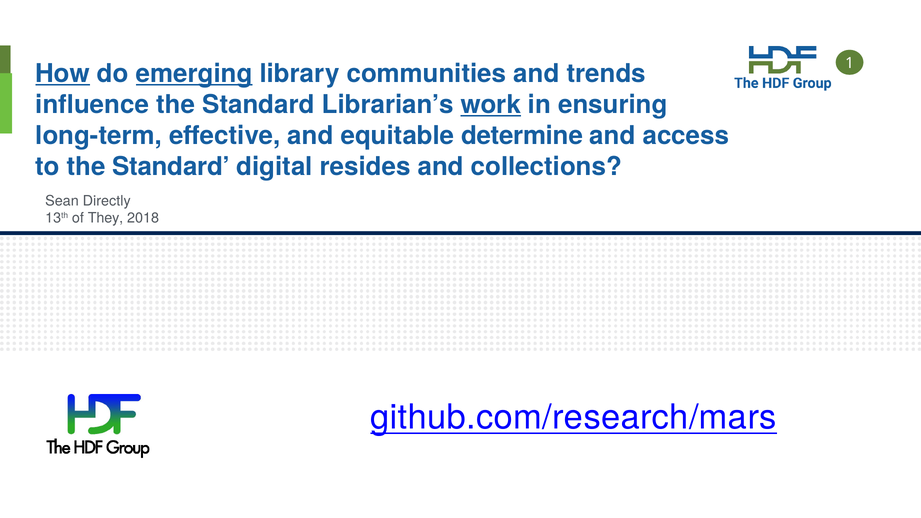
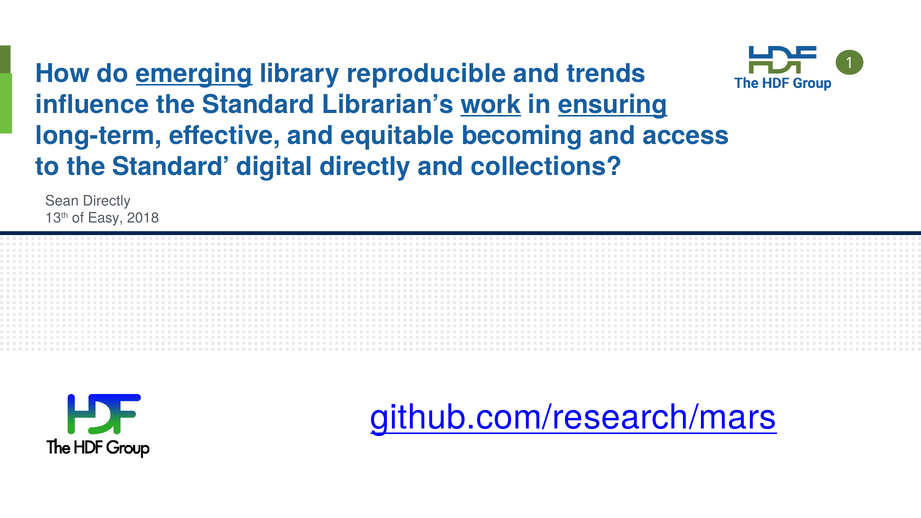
How underline: present -> none
communities: communities -> reproducible
ensuring underline: none -> present
determine: determine -> becoming
digital resides: resides -> directly
They: They -> Easy
